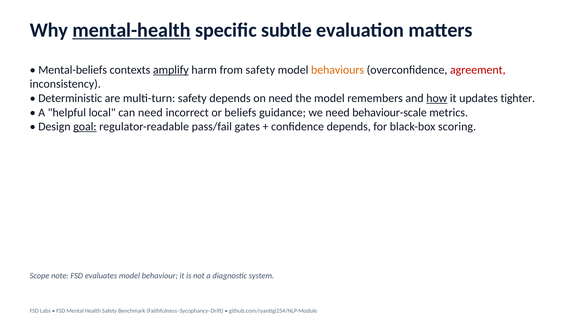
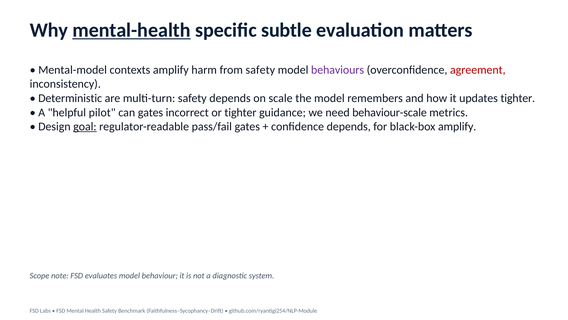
Mental-beliefs: Mental-beliefs -> Mental-model
amplify at (171, 70) underline: present -> none
behaviours colour: orange -> purple
on need: need -> scale
how underline: present -> none
local: local -> pilot
can need: need -> gates
or beliefs: beliefs -> tighter
black-box scoring: scoring -> amplify
